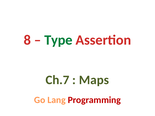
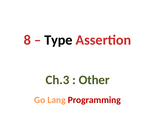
Type colour: green -> black
Ch.7: Ch.7 -> Ch.3
Maps: Maps -> Other
